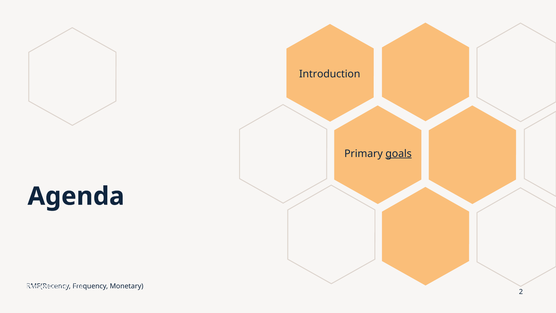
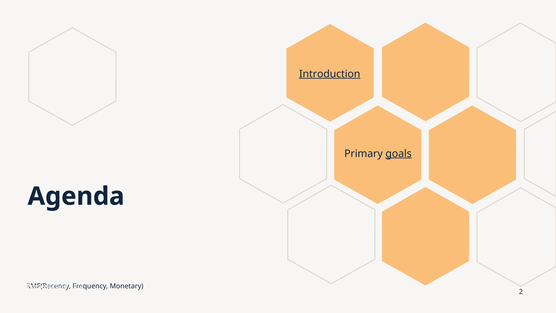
Introduction underline: none -> present
